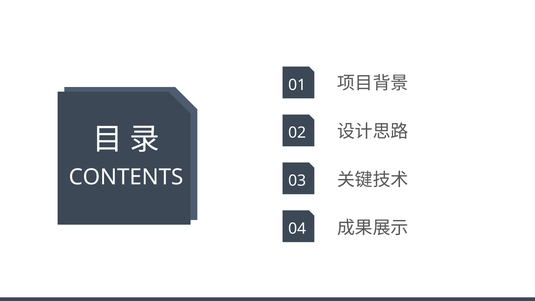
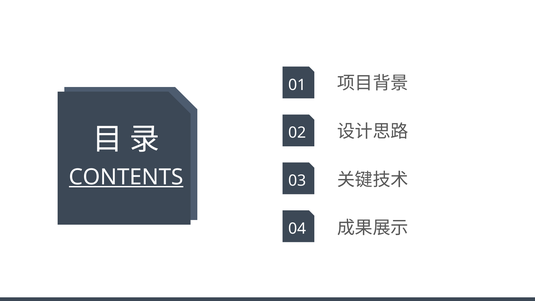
CONTENTS underline: none -> present
